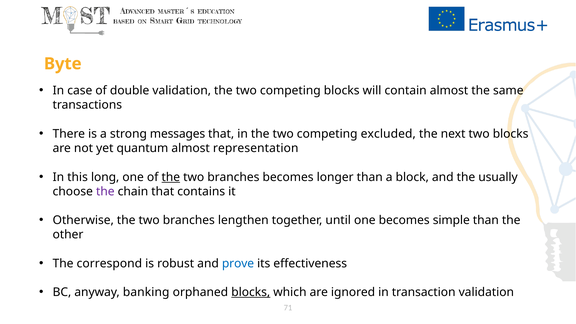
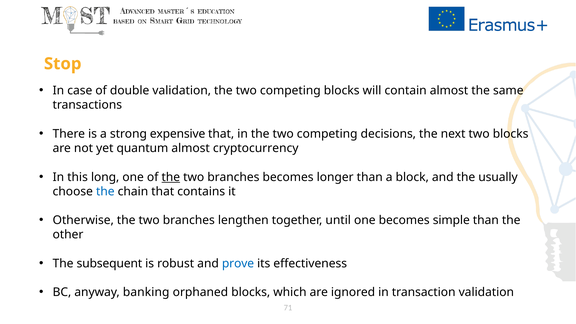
Byte: Byte -> Stop
messages: messages -> expensive
excluded: excluded -> decisions
representation: representation -> cryptocurrency
the at (105, 191) colour: purple -> blue
correspond: correspond -> subsequent
blocks at (251, 292) underline: present -> none
